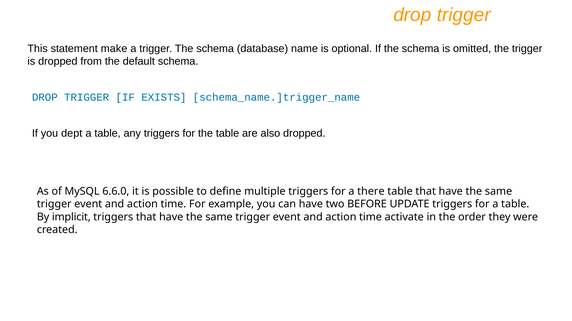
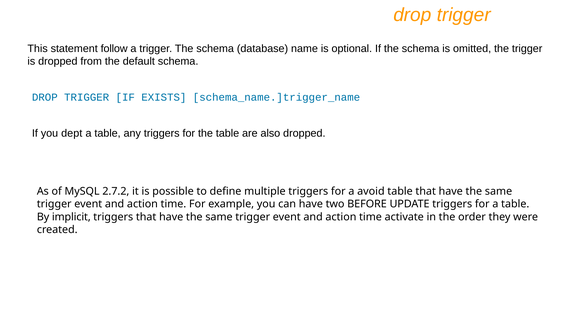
make: make -> follow
6.6.0: 6.6.0 -> 2.7.2
there: there -> avoid
